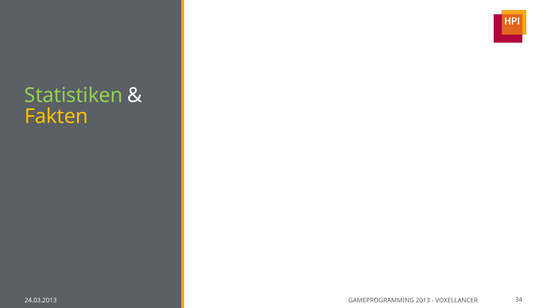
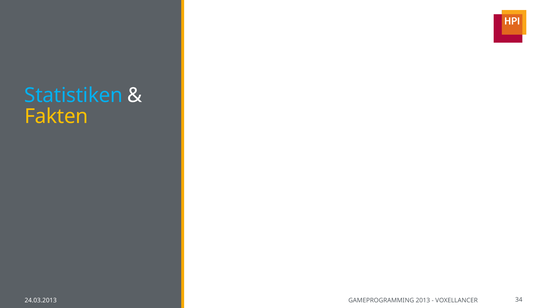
Statistiken colour: light green -> light blue
